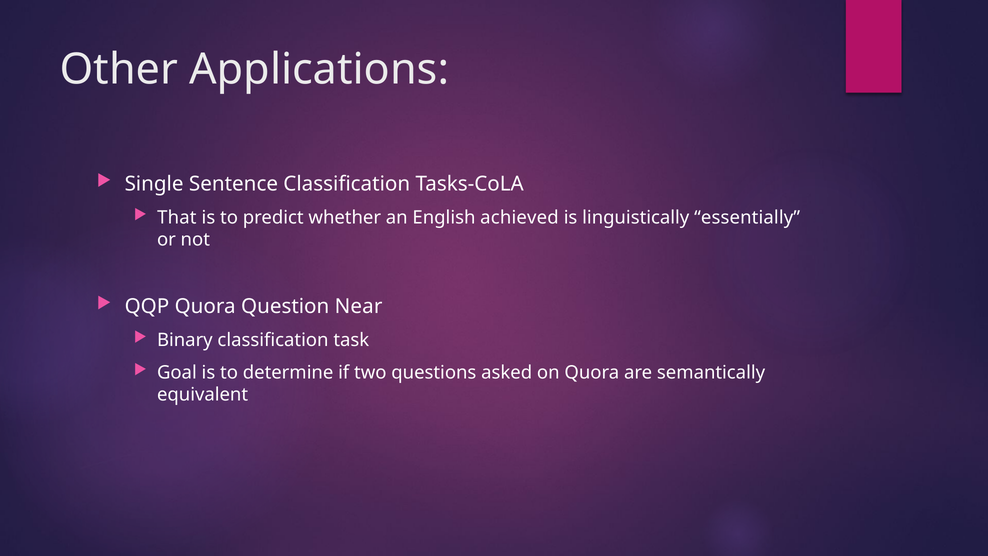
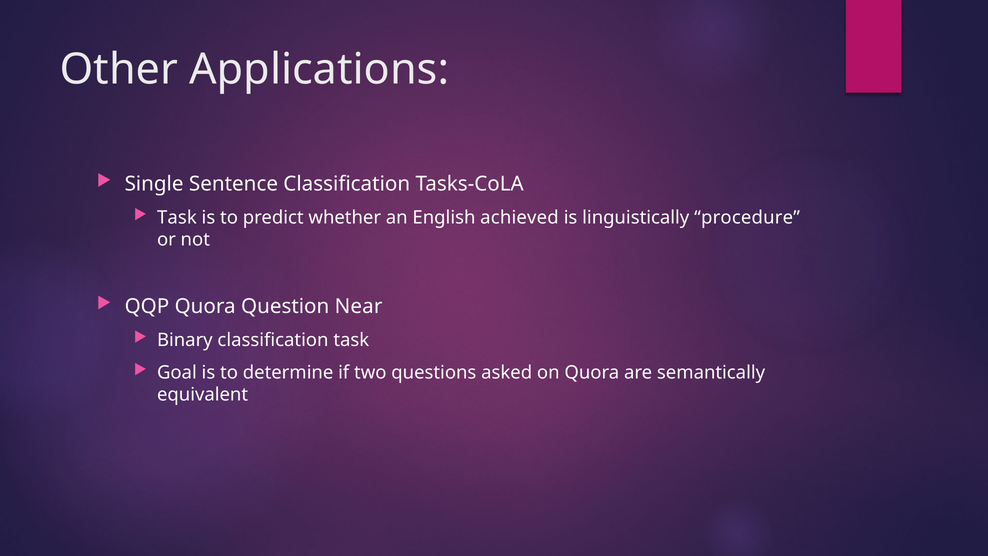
That at (177, 217): That -> Task
essentially: essentially -> procedure
